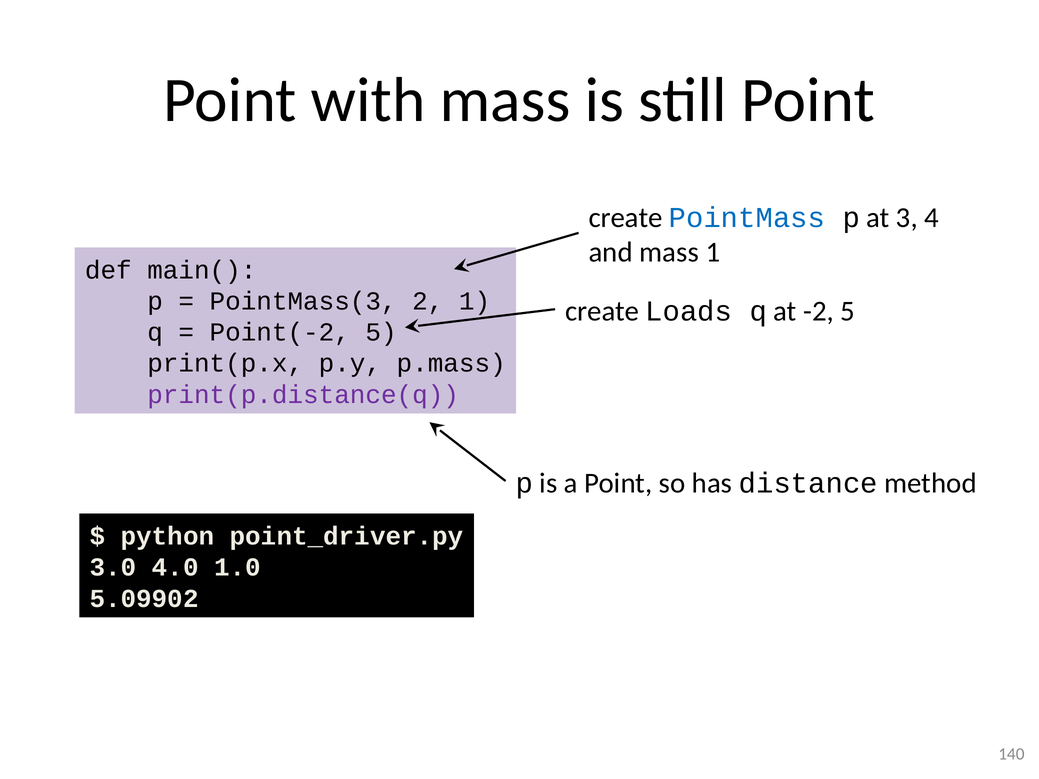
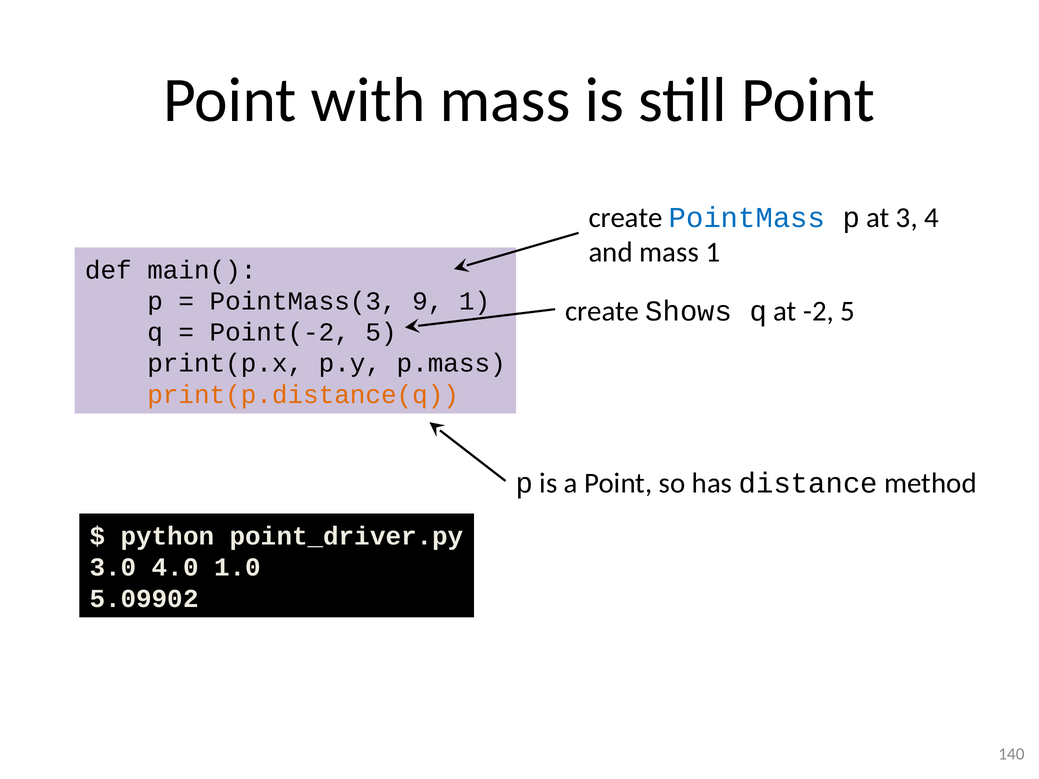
2: 2 -> 9
Loads: Loads -> Shows
print(p.distance(q colour: purple -> orange
